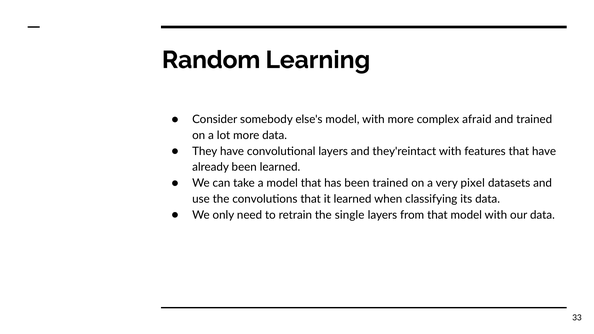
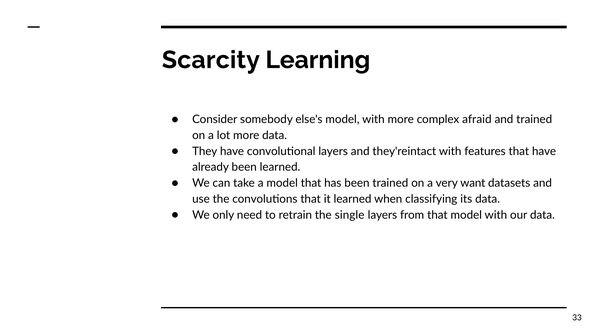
Random: Random -> Scarcity
pixel: pixel -> want
